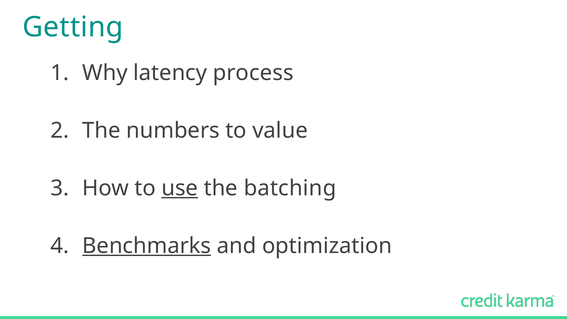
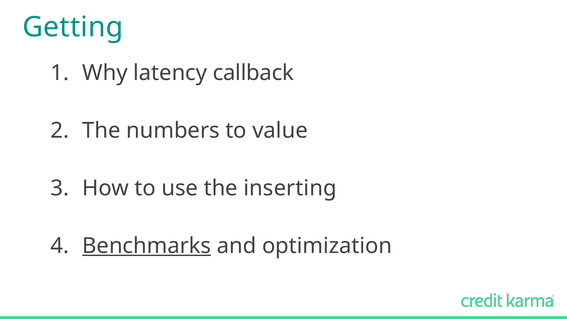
process: process -> callback
use underline: present -> none
batching: batching -> inserting
